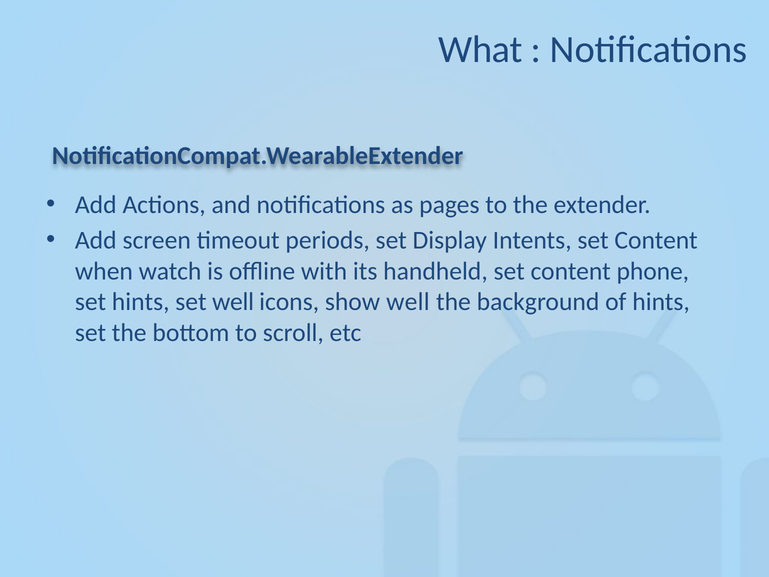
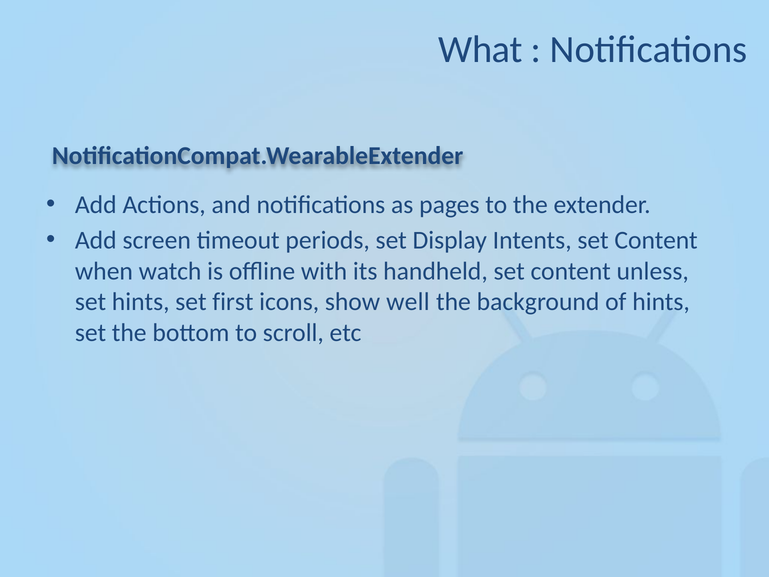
phone: phone -> unless
set well: well -> first
